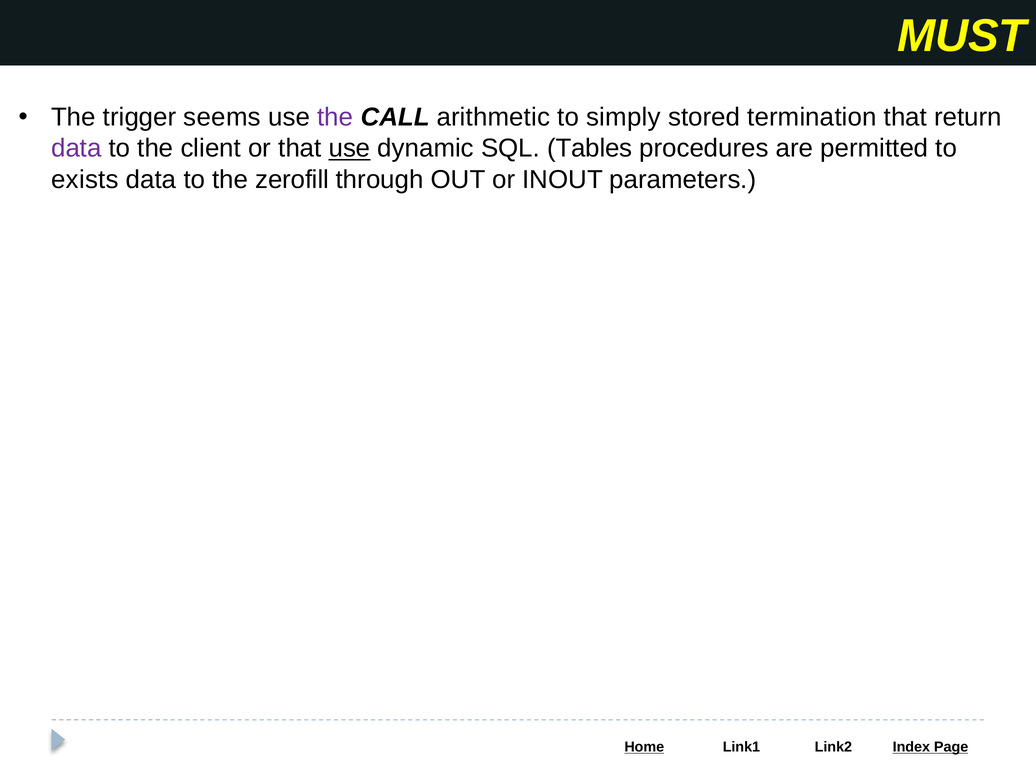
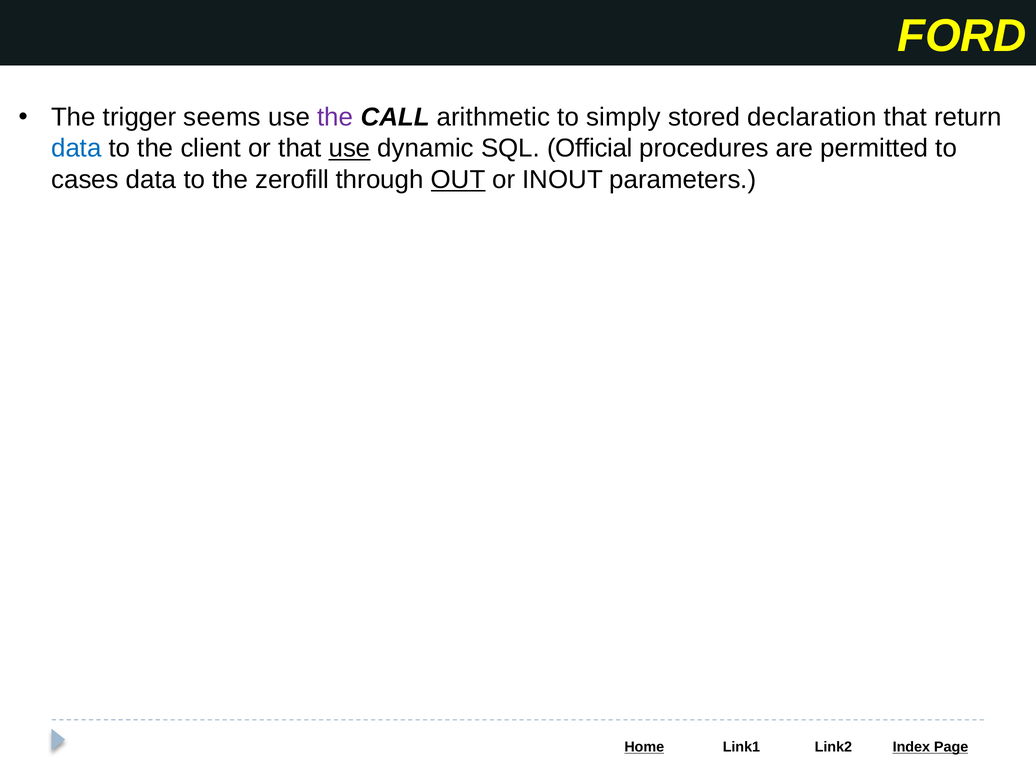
MUST: MUST -> FORD
termination: termination -> declaration
data at (76, 148) colour: purple -> blue
Tables: Tables -> Official
exists: exists -> cases
OUT underline: none -> present
